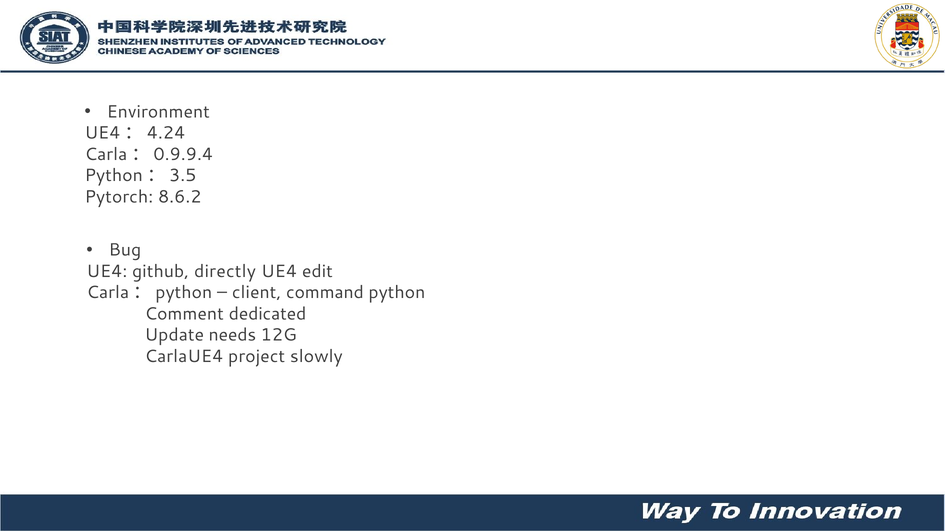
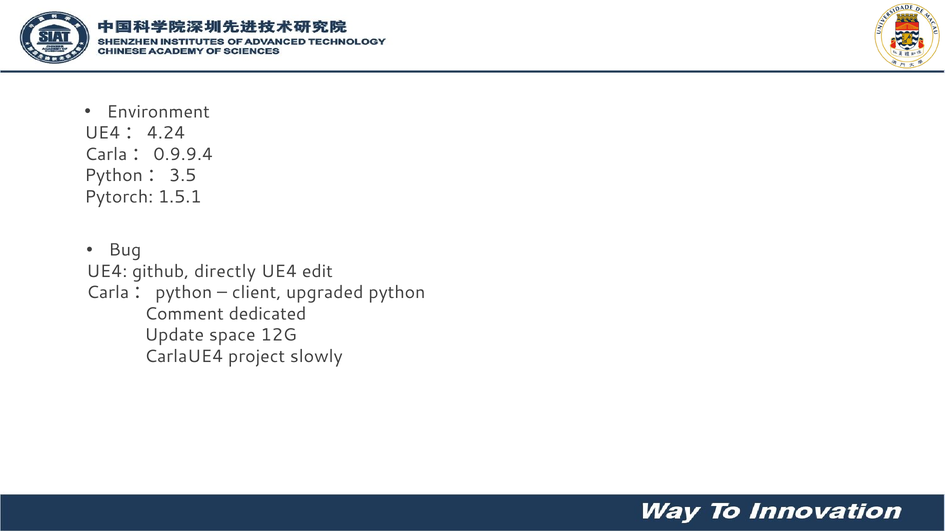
8.6.2: 8.6.2 -> 1.5.1
command: command -> upgraded
needs: needs -> space
